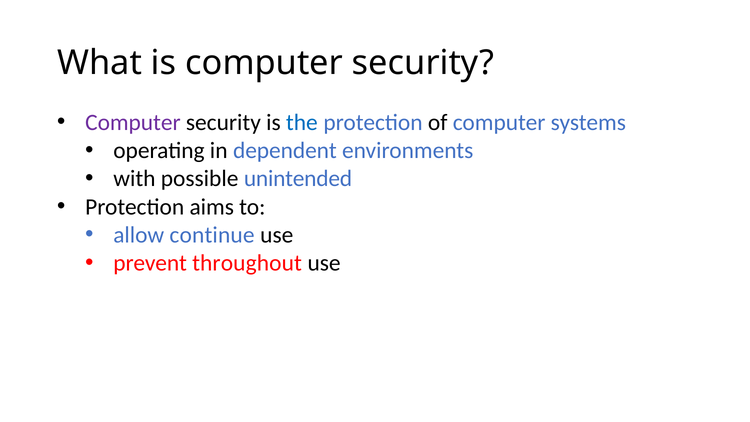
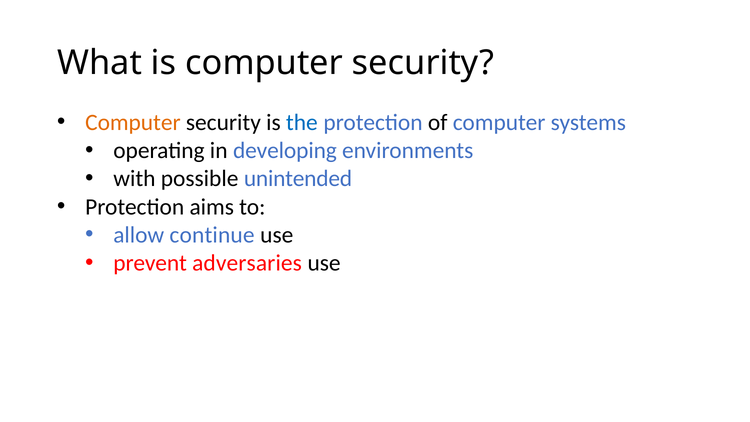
Computer at (133, 122) colour: purple -> orange
dependent: dependent -> developing
throughout: throughout -> adversaries
